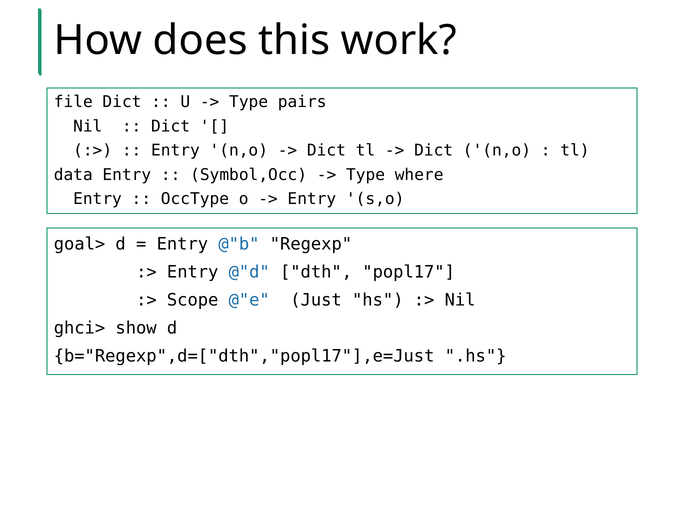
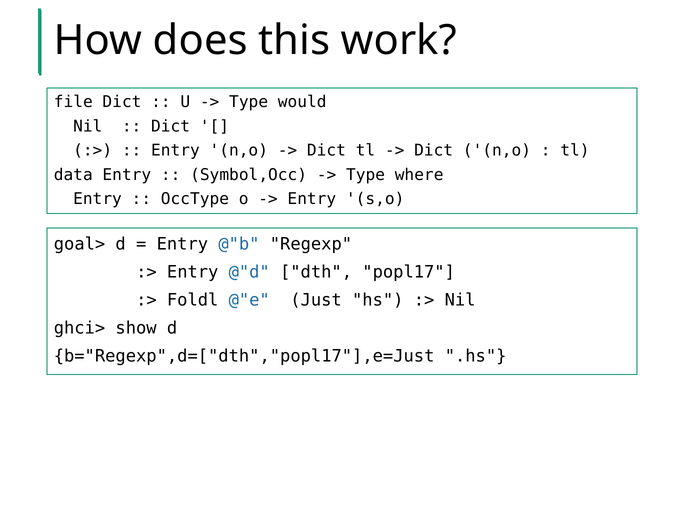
pairs: pairs -> would
Scope: Scope -> Foldl
